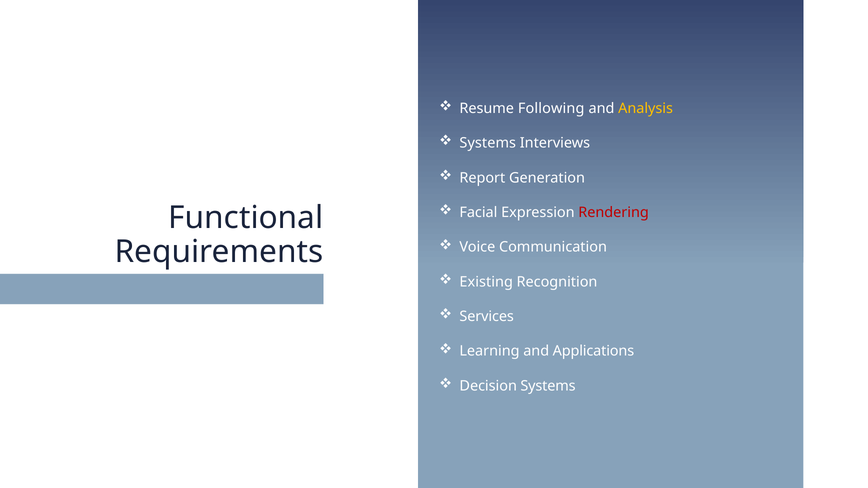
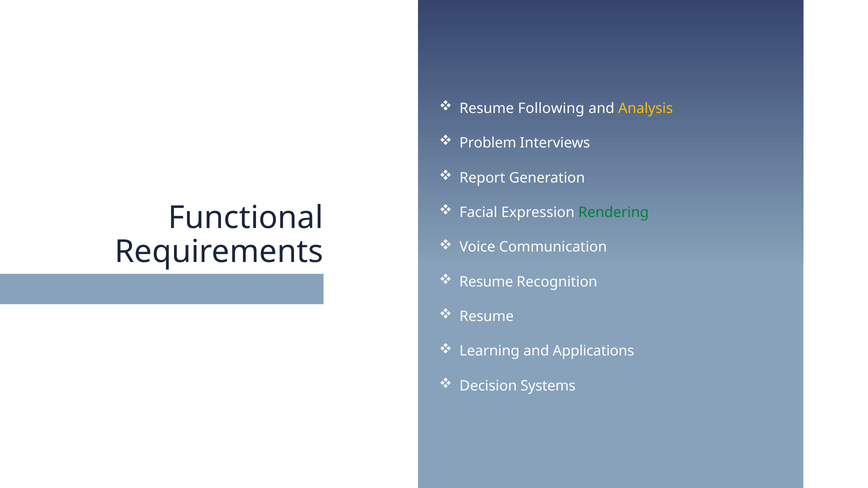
Systems at (488, 143): Systems -> Problem
Rendering colour: red -> green
Existing at (486, 282): Existing -> Resume
Services at (487, 317): Services -> Resume
